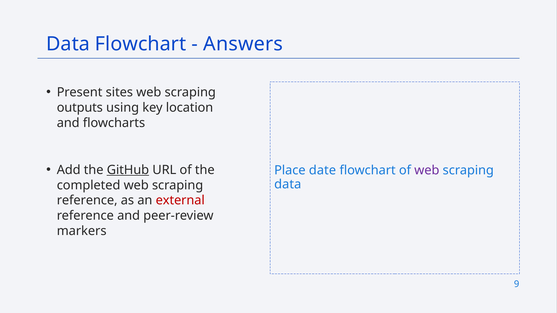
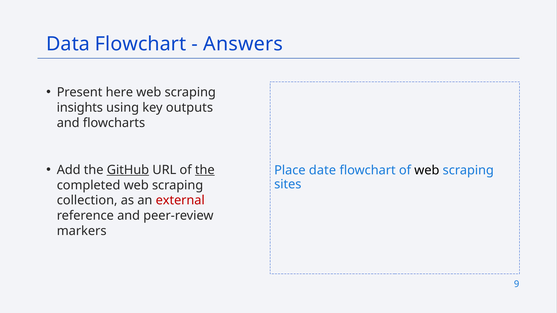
sites: sites -> here
outputs: outputs -> insights
location: location -> outputs
the at (205, 170) underline: none -> present
web at (427, 171) colour: purple -> black
data at (288, 184): data -> sites
reference at (87, 201): reference -> collection
